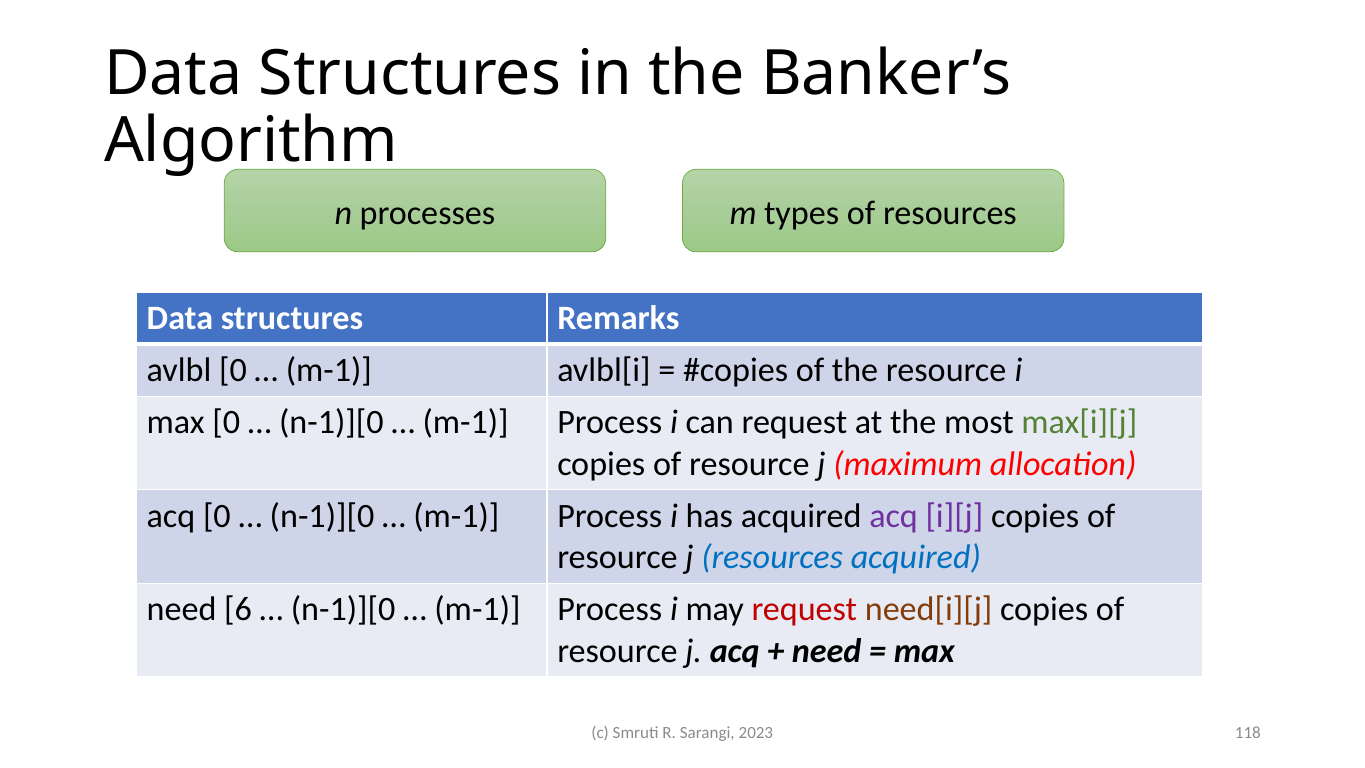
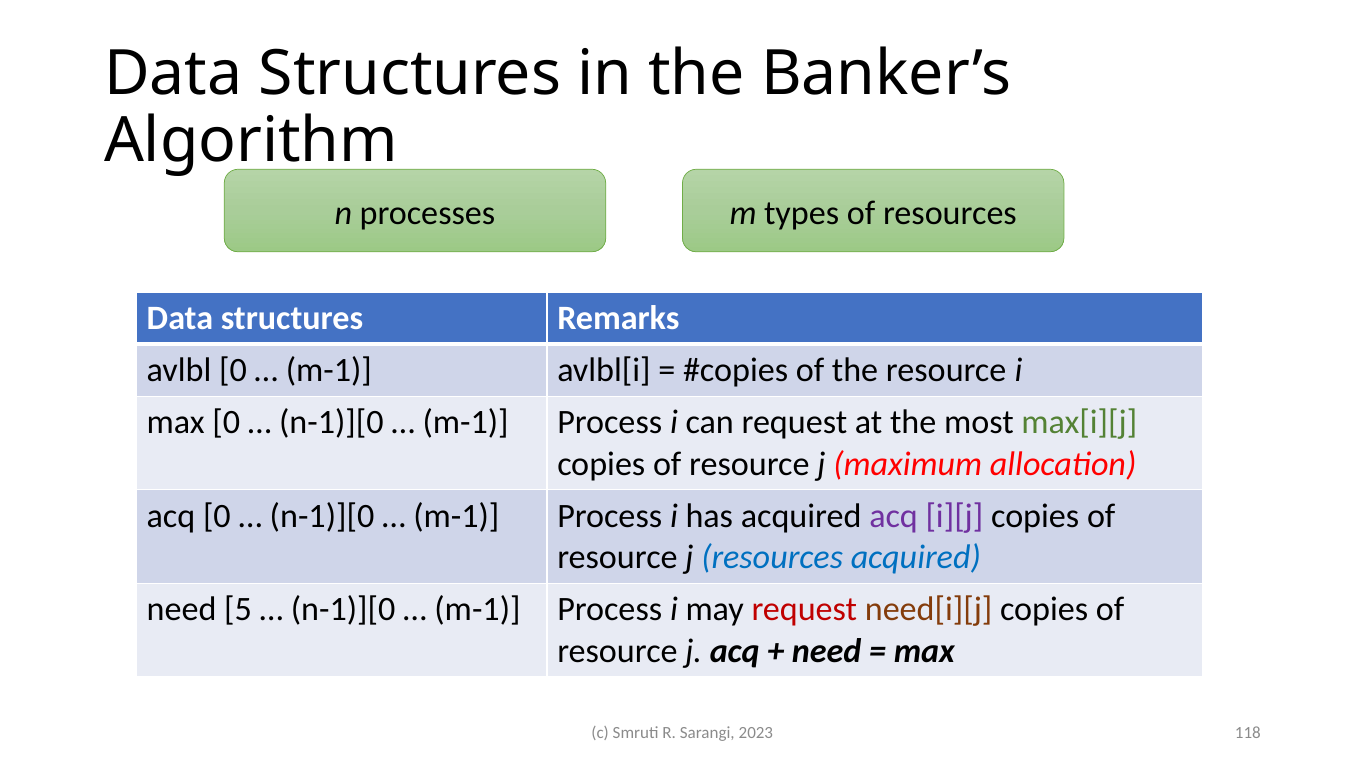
6: 6 -> 5
